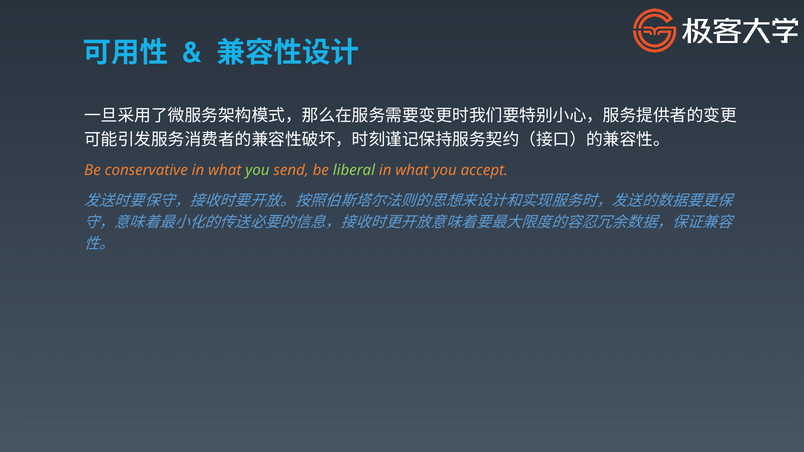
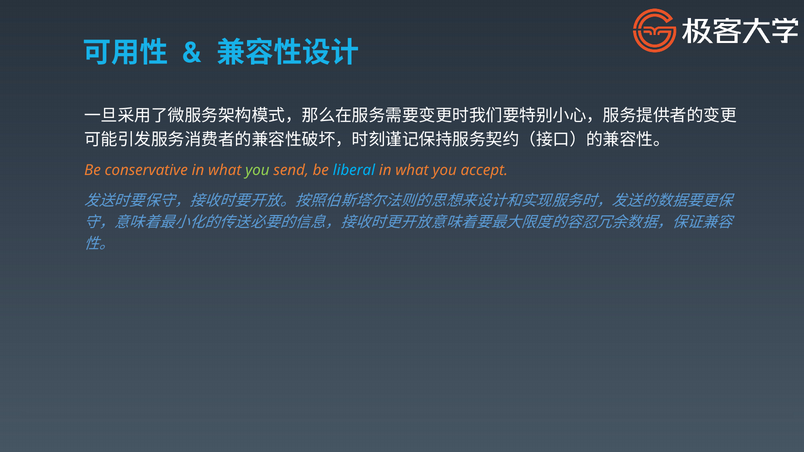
liberal colour: light green -> light blue
